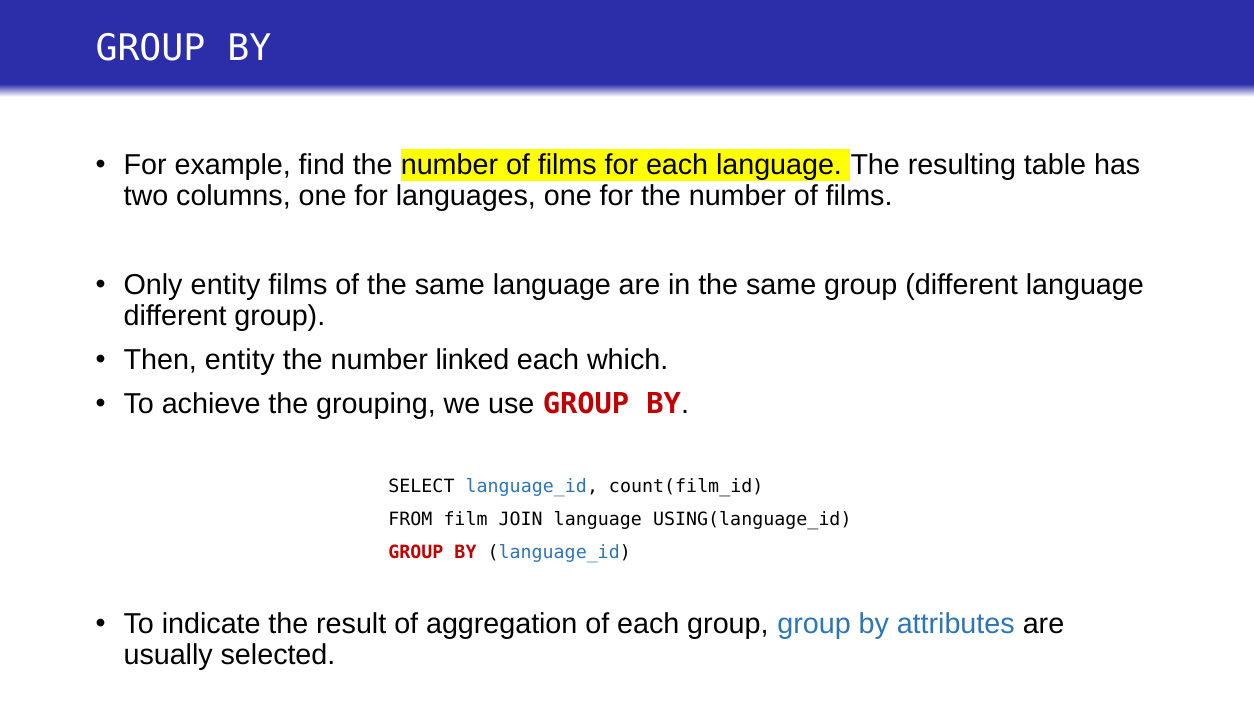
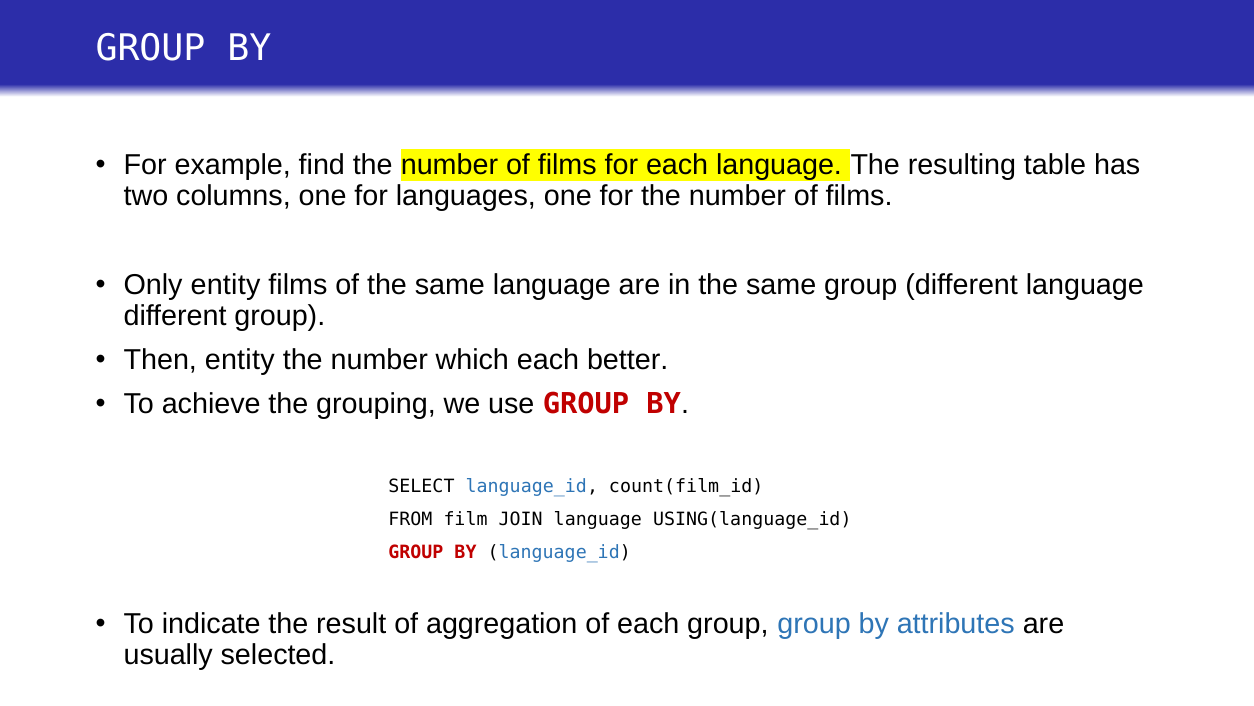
linked: linked -> which
which: which -> better
